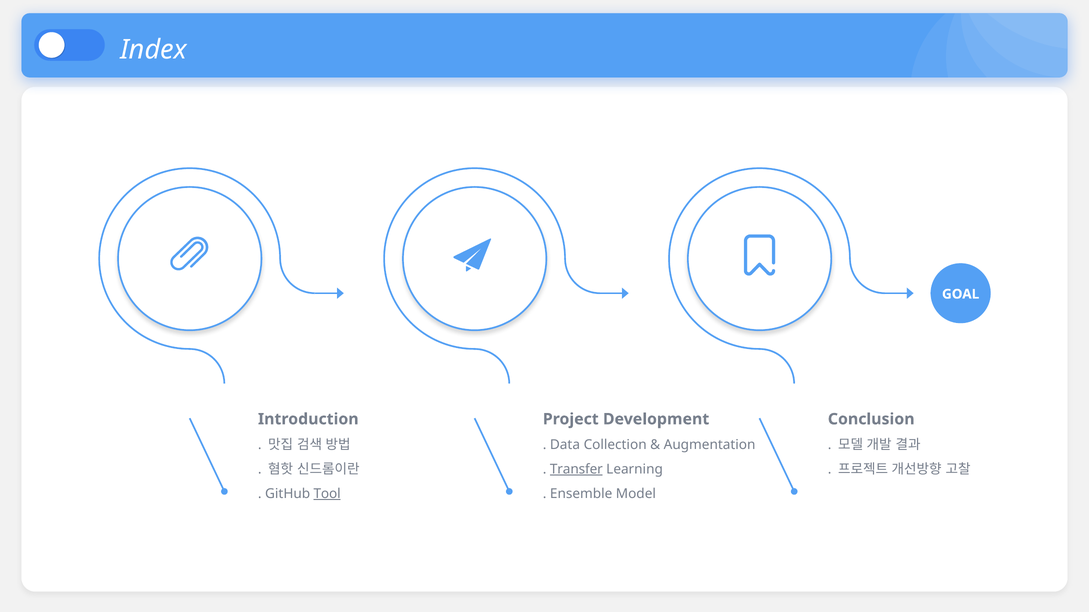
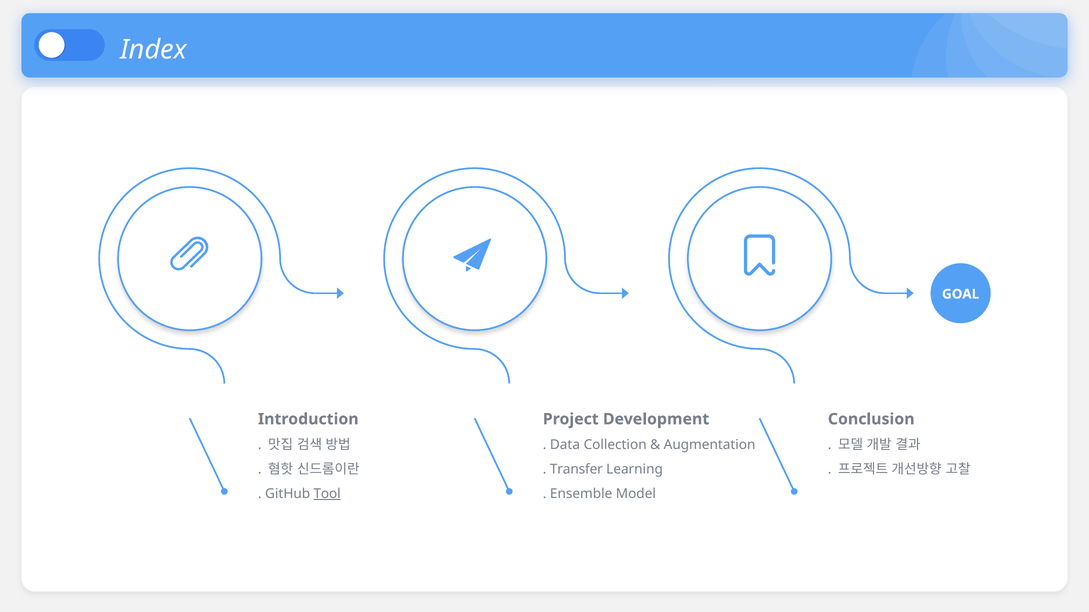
Transfer underline: present -> none
